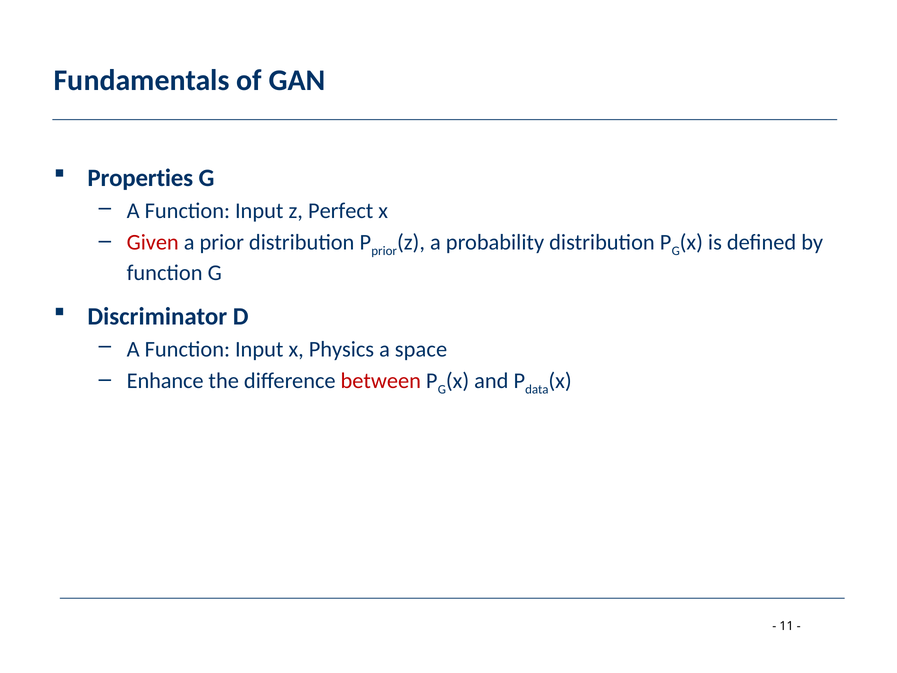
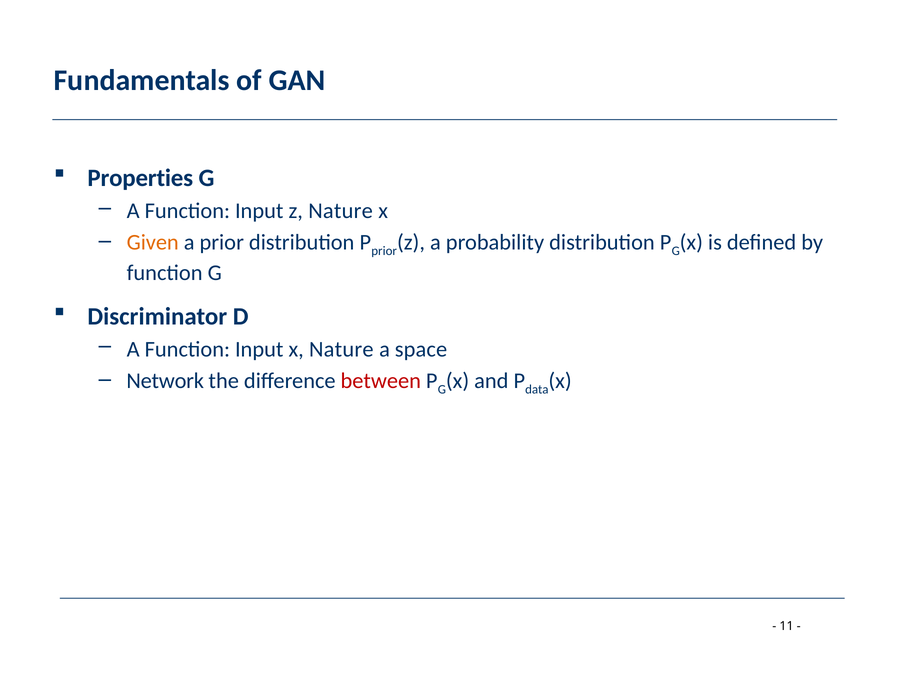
z Perfect: Perfect -> Nature
Given colour: red -> orange
x Physics: Physics -> Nature
Enhance: Enhance -> Network
